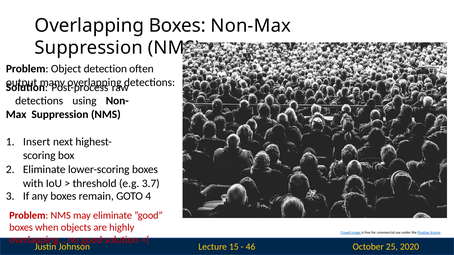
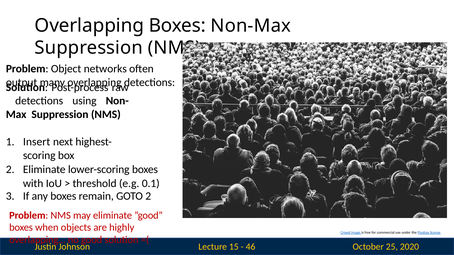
detection: detection -> networks
3.7: 3.7 -> 0.1
GOTO 4: 4 -> 2
